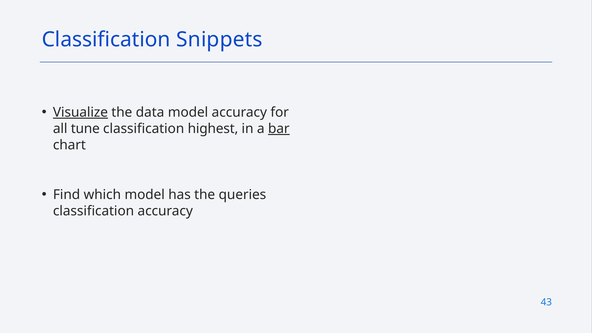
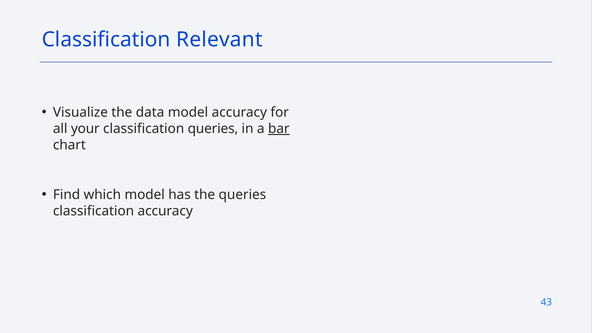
Snippets: Snippets -> Relevant
Visualize underline: present -> none
tune: tune -> your
classification highest: highest -> queries
